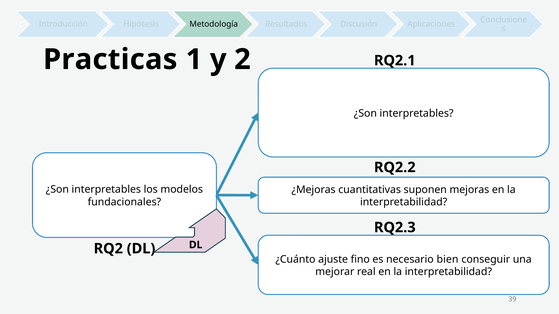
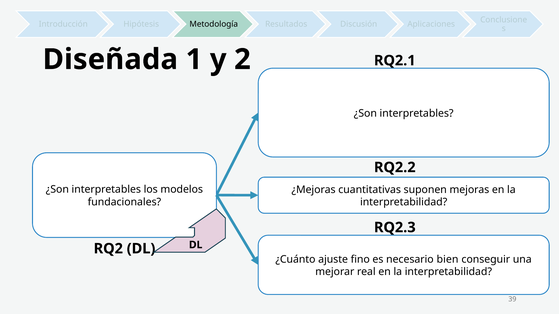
Practicas: Practicas -> Diseñada
